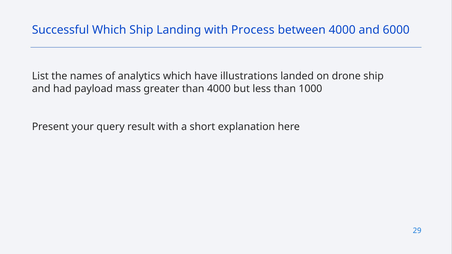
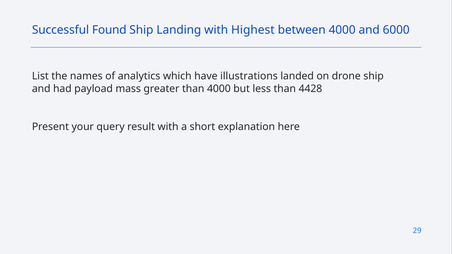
Successful Which: Which -> Found
Process: Process -> Highest
1000: 1000 -> 4428
